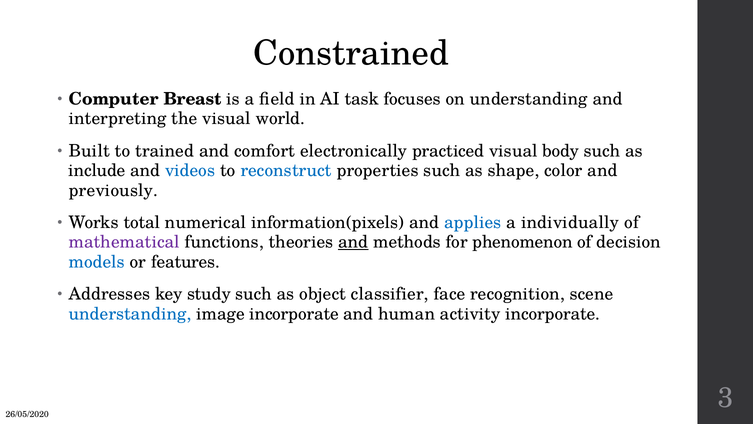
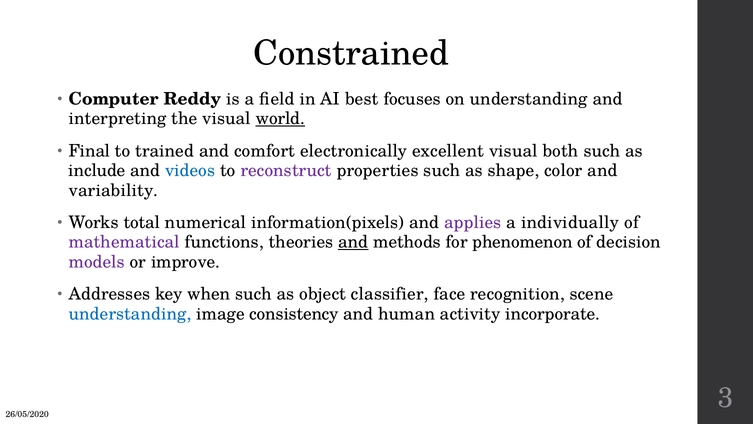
Breast: Breast -> Reddy
task: task -> best
world underline: none -> present
Built: Built -> Final
practiced: practiced -> excellent
body: body -> both
reconstruct colour: blue -> purple
previously: previously -> variability
applies colour: blue -> purple
models colour: blue -> purple
features: features -> improve
study: study -> when
image incorporate: incorporate -> consistency
